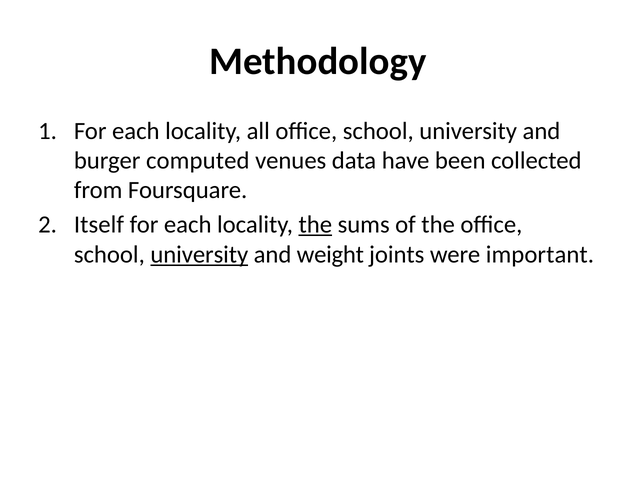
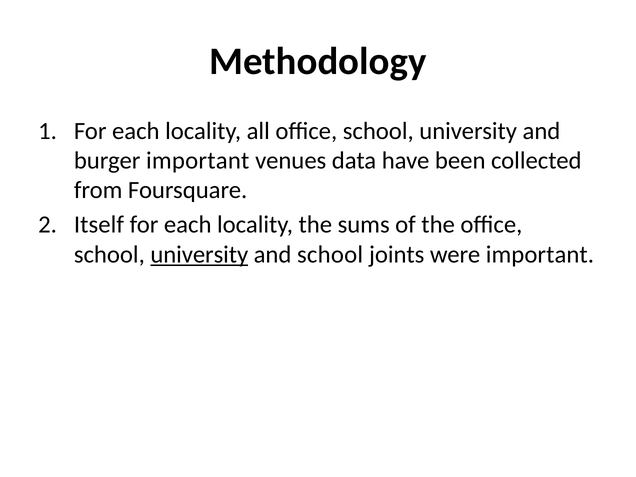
burger computed: computed -> important
the at (315, 225) underline: present -> none
and weight: weight -> school
